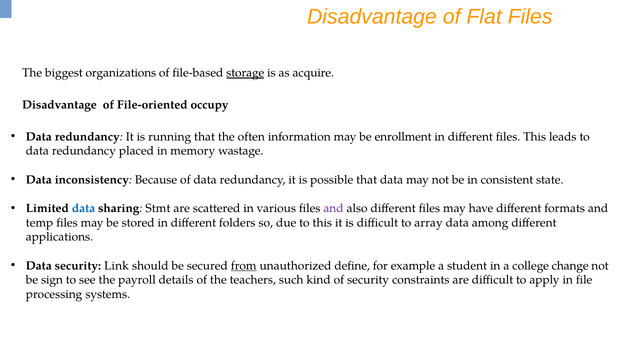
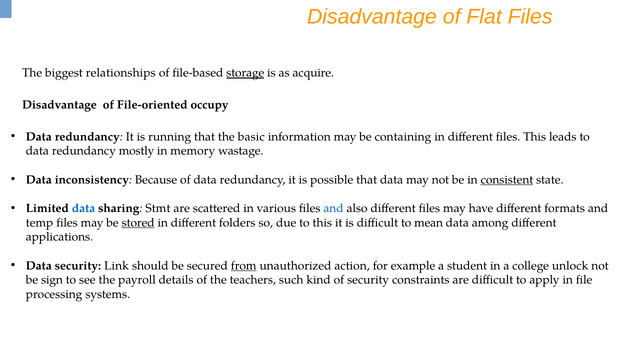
organizations: organizations -> relationships
often: often -> basic
enrollment: enrollment -> containing
placed: placed -> mostly
consistent underline: none -> present
and at (333, 208) colour: purple -> blue
stored underline: none -> present
array: array -> mean
define: define -> action
change: change -> unlock
